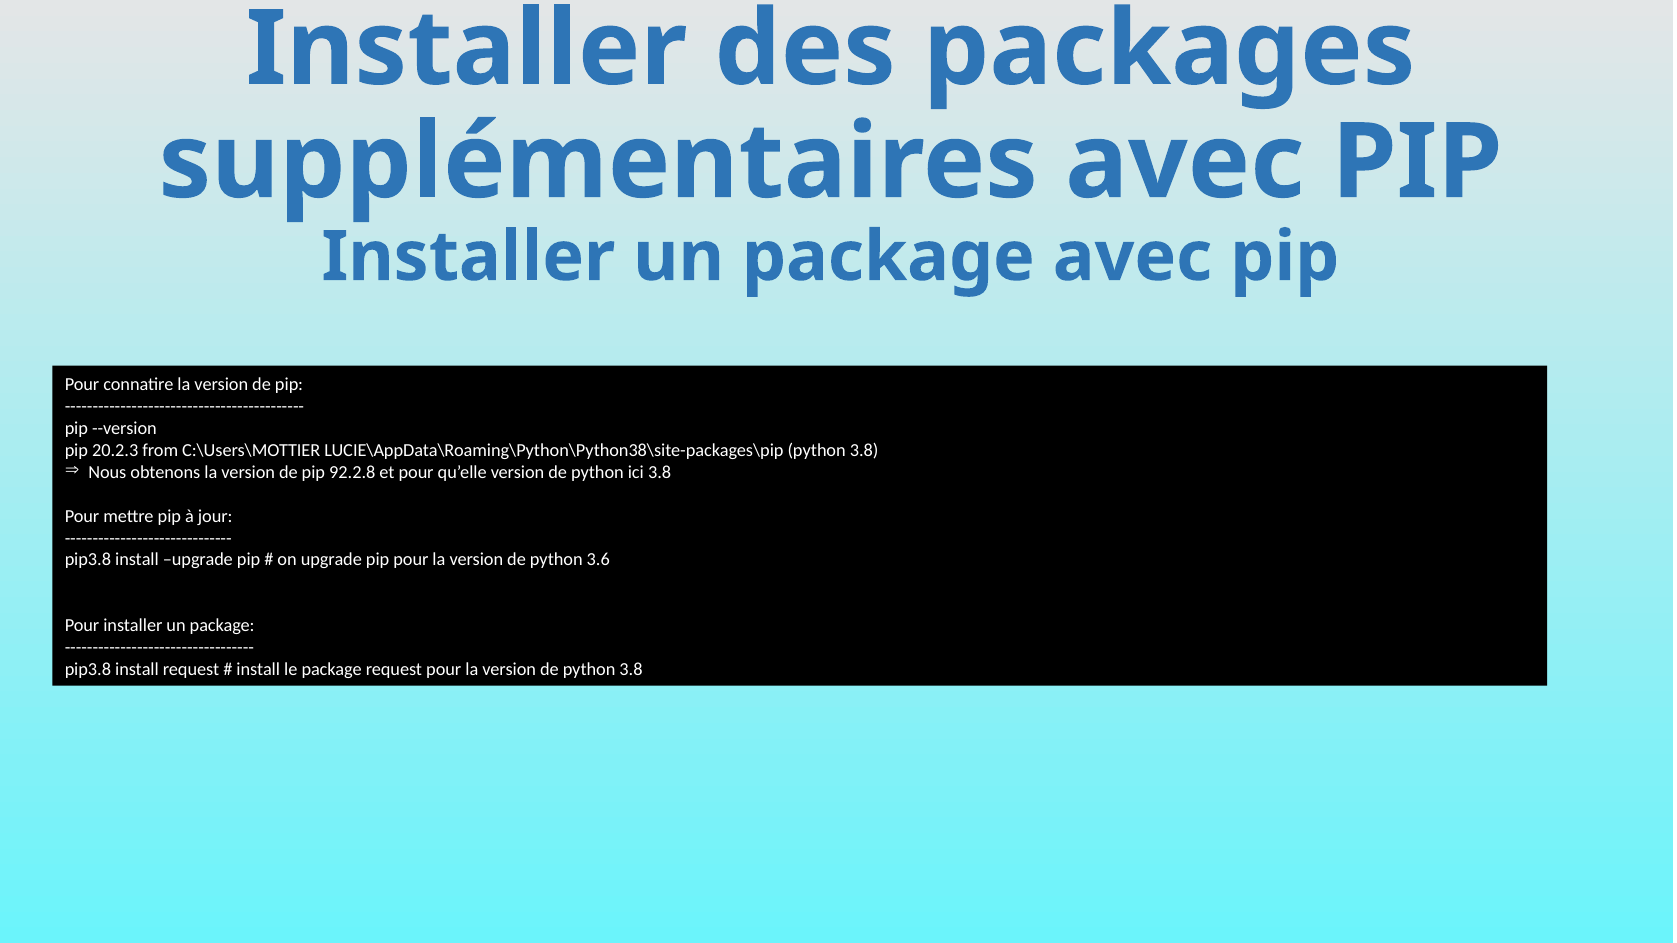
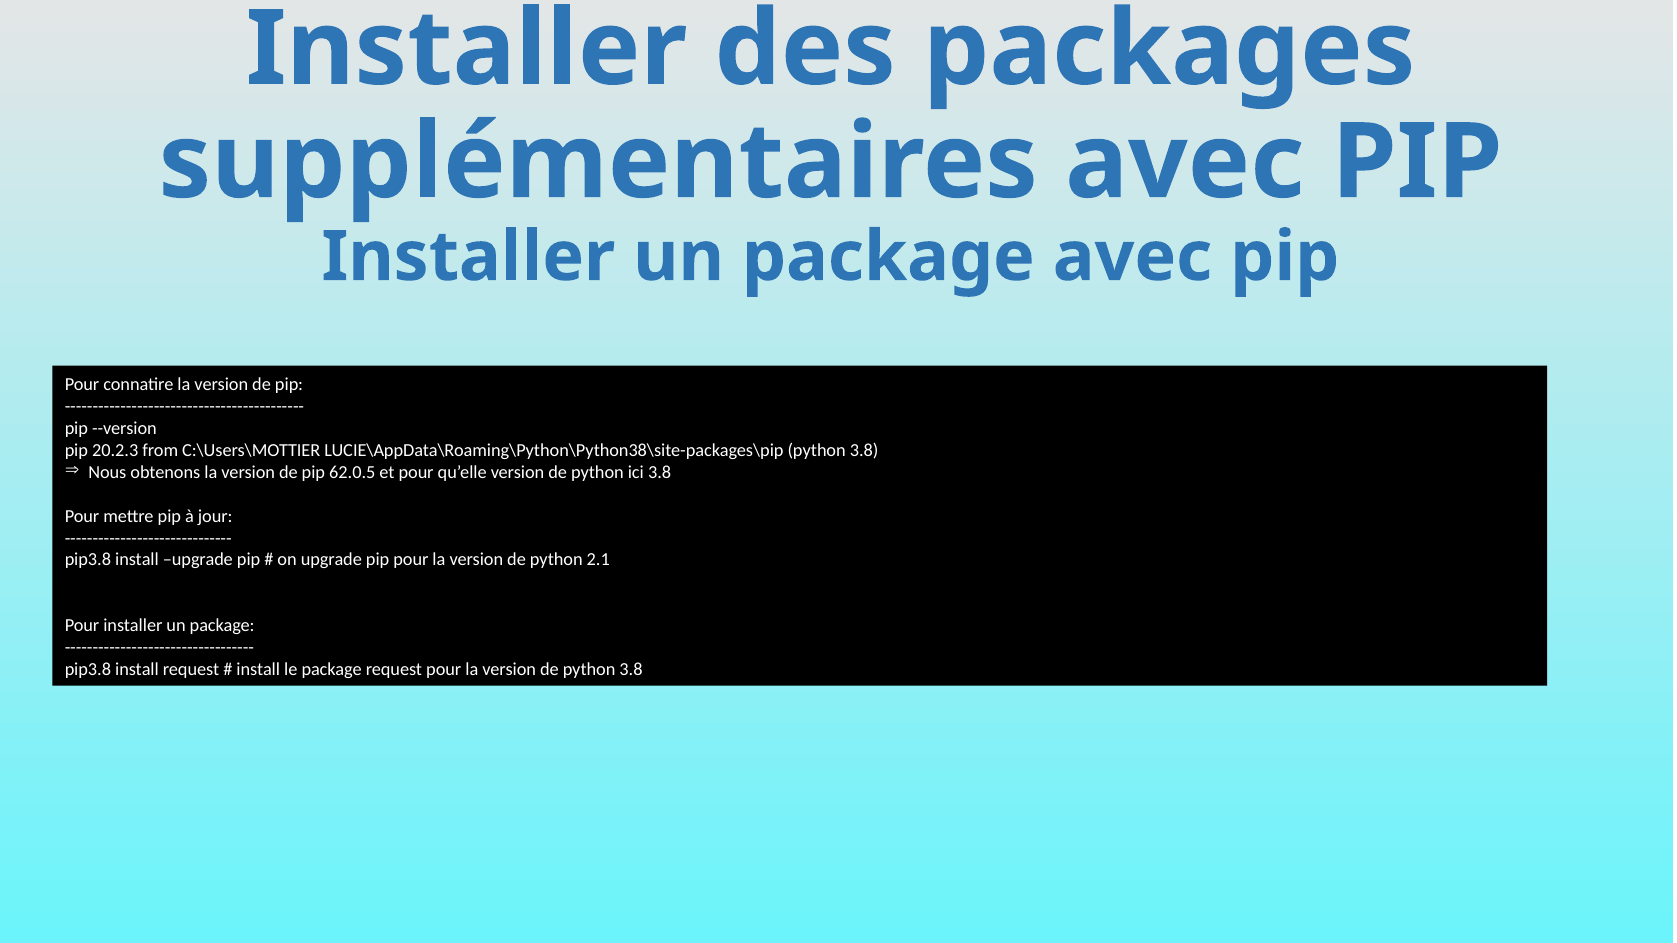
92.2.8: 92.2.8 -> 62.0.5
3.6: 3.6 -> 2.1
